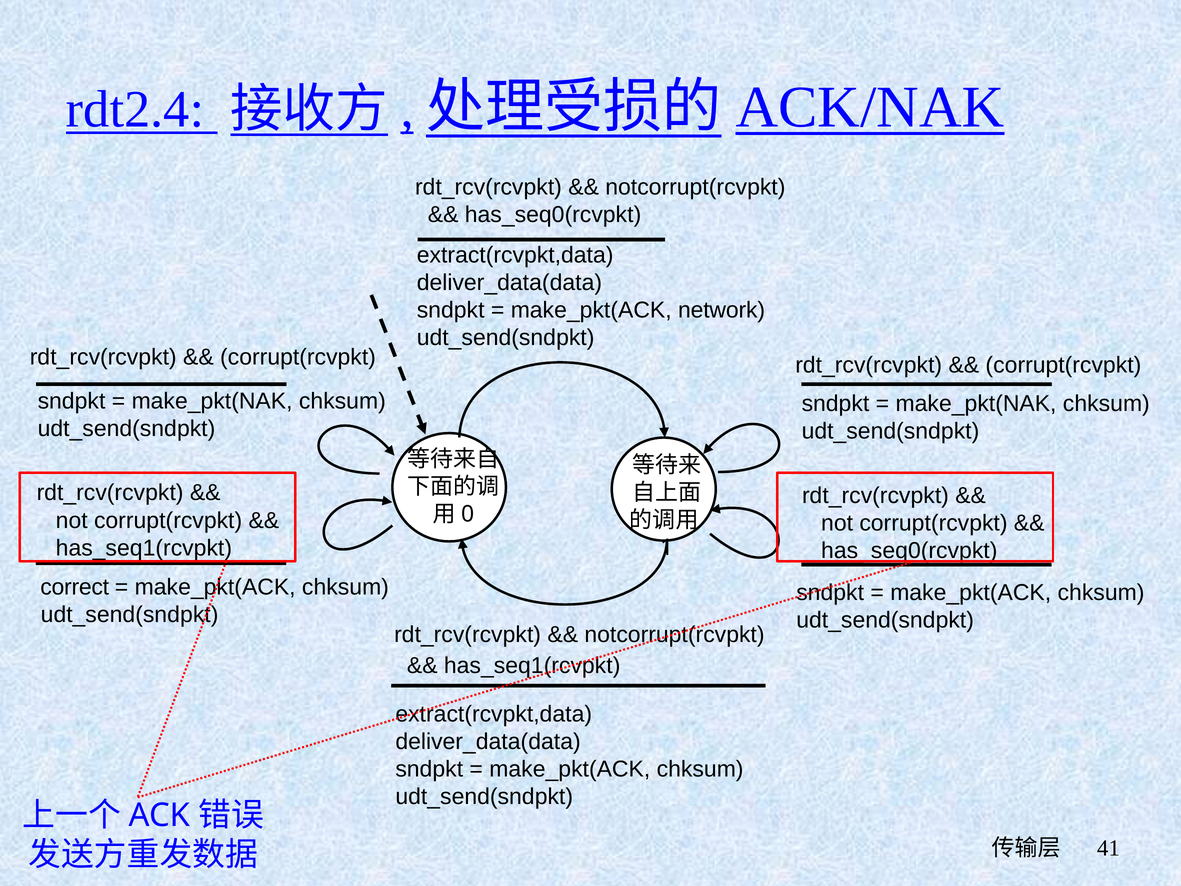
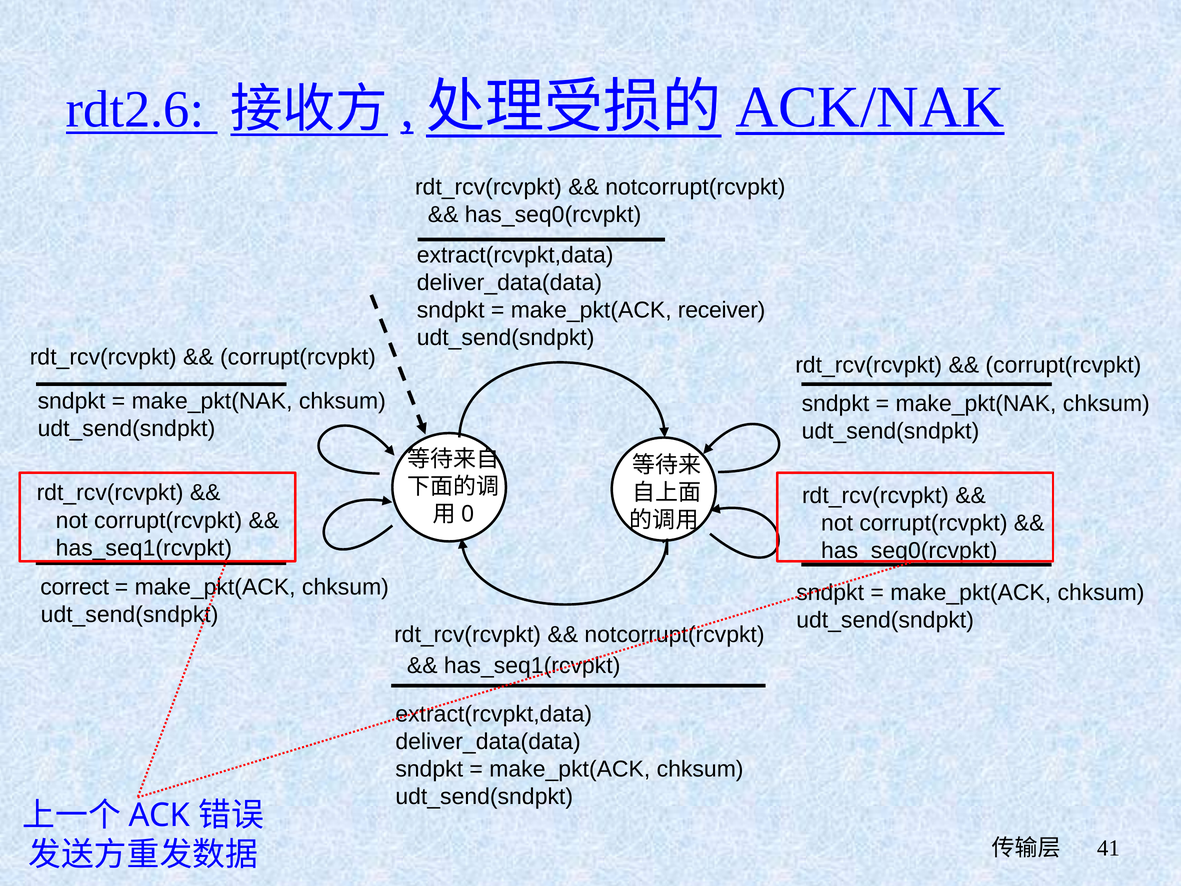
rdt2.4: rdt2.4 -> rdt2.6
network: network -> receiver
